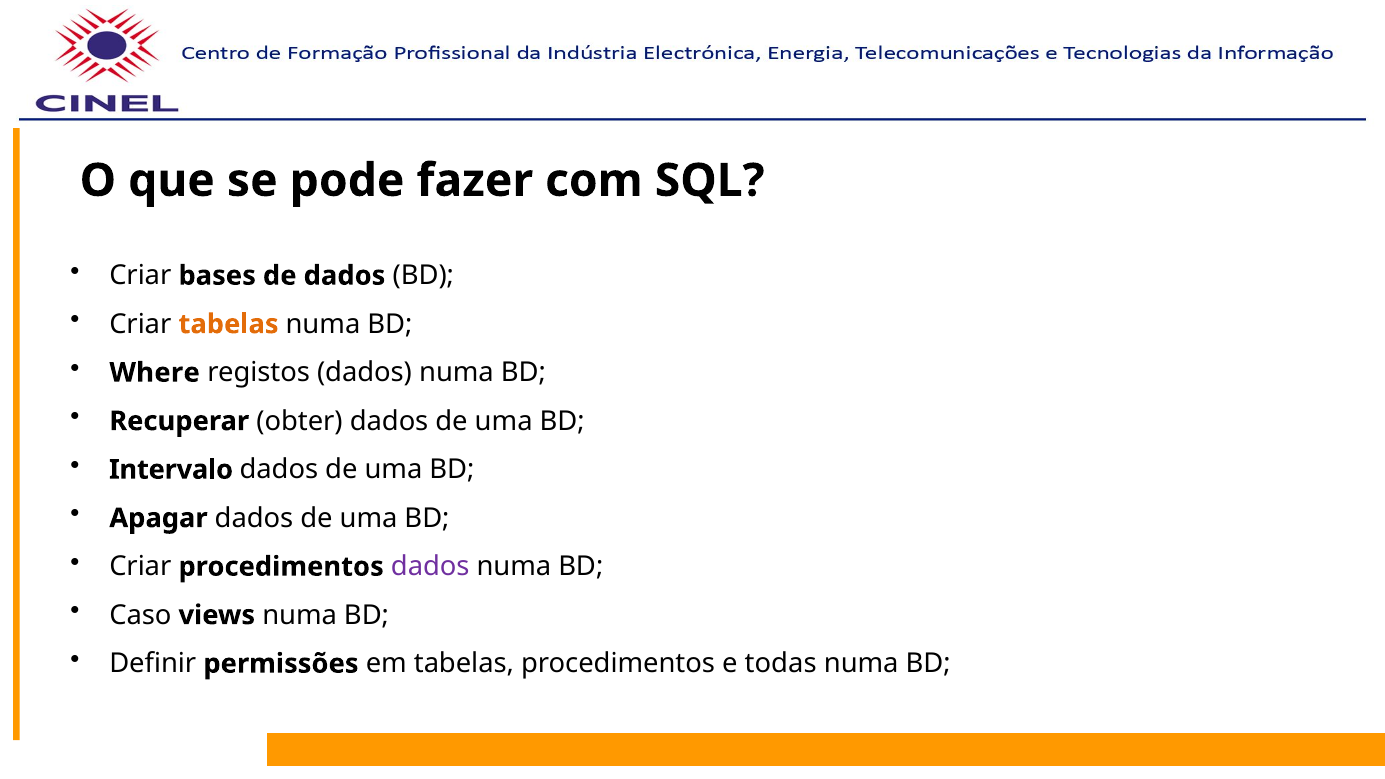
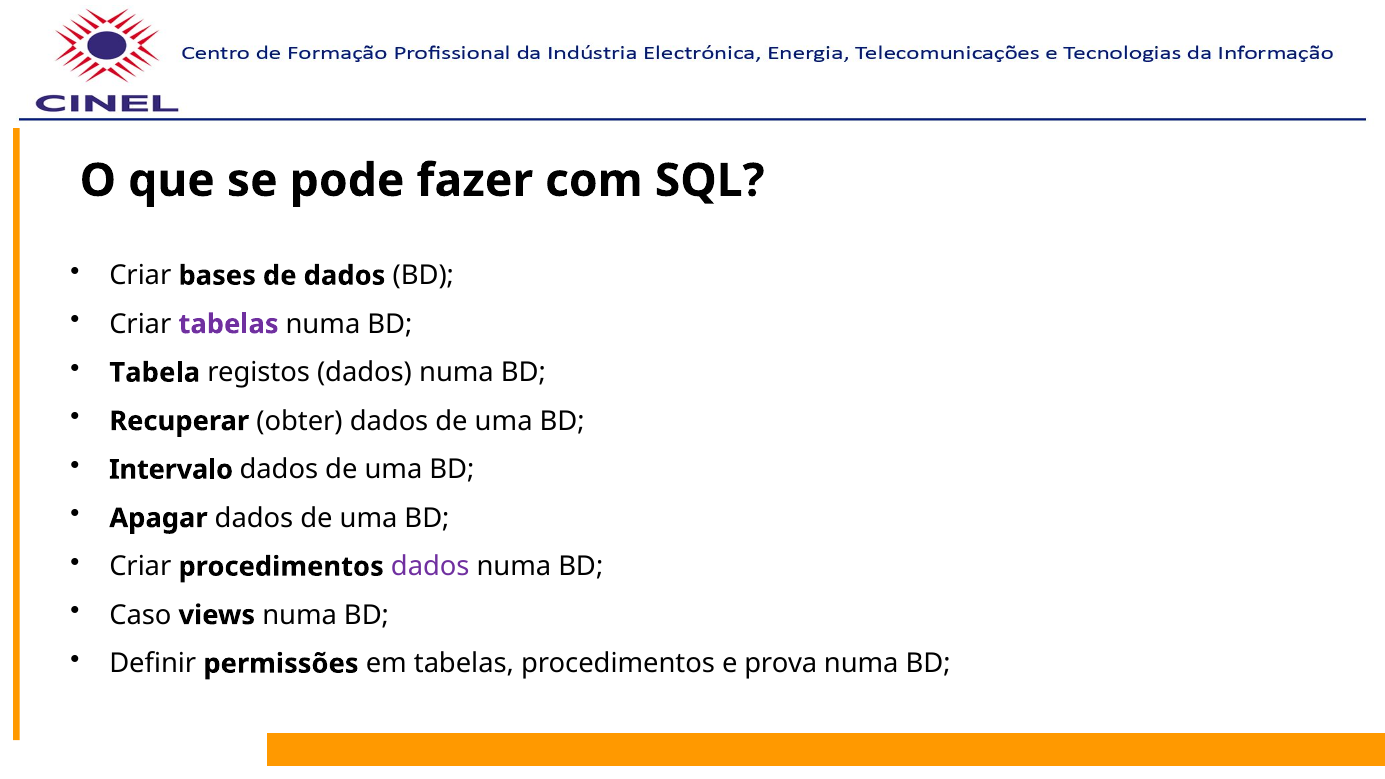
tabelas at (229, 324) colour: orange -> purple
Where: Where -> Tabela
todas: todas -> prova
